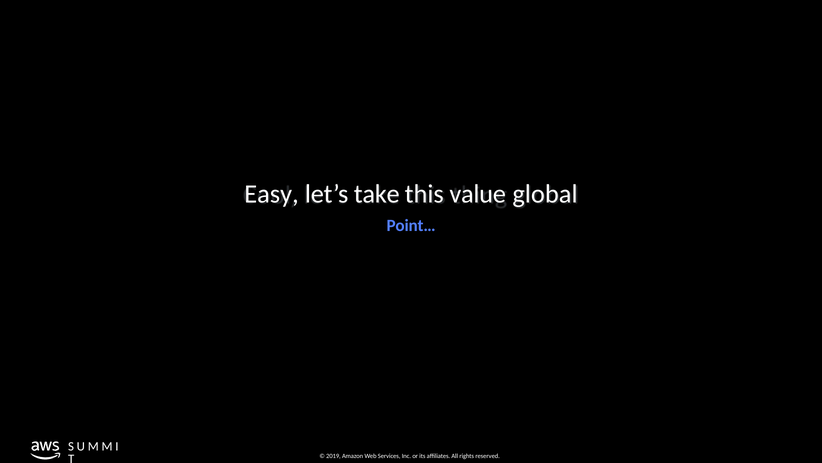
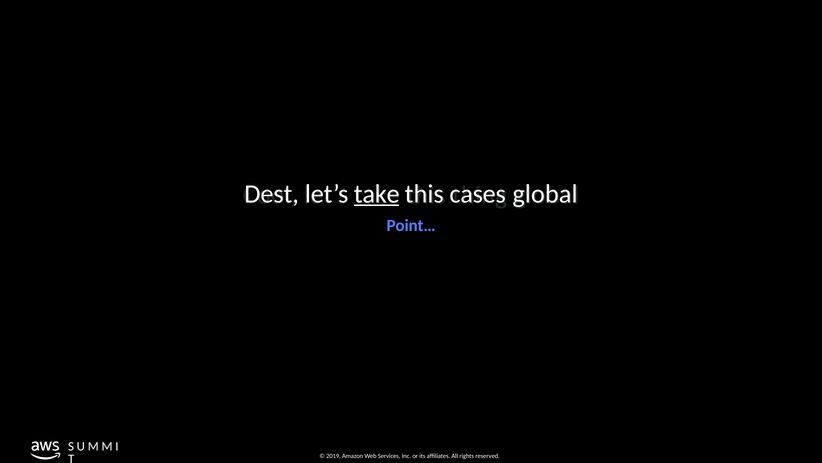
Easy: Easy -> Dest
take underline: none -> present
value: value -> cases
